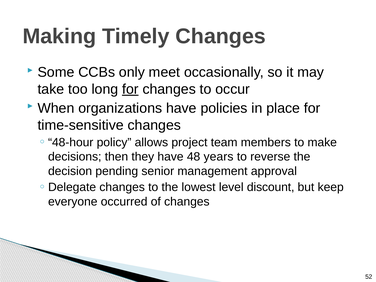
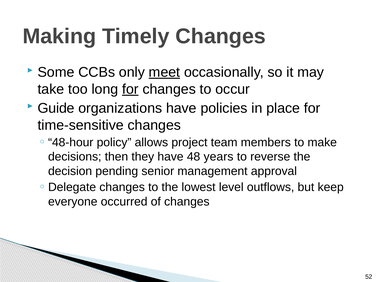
meet underline: none -> present
When: When -> Guide
discount: discount -> outflows
